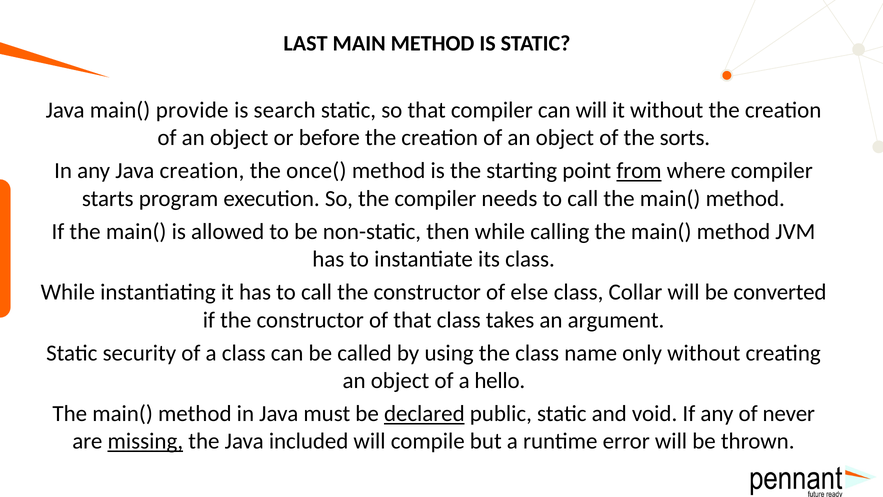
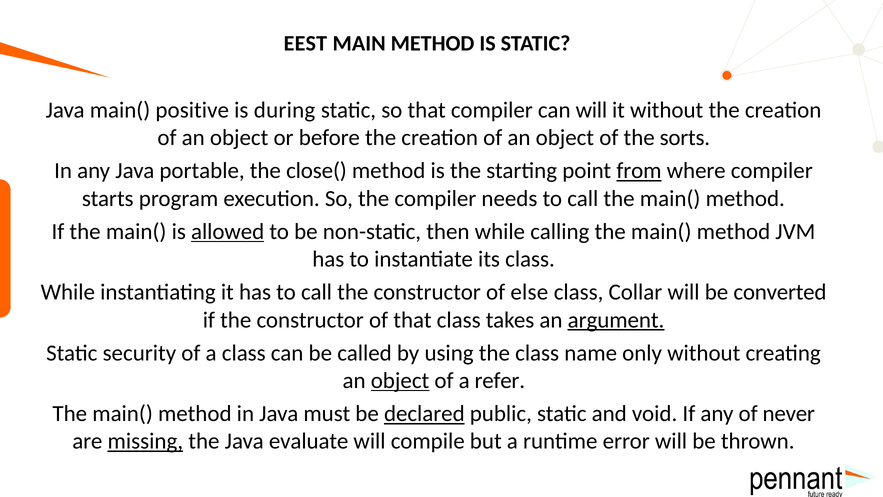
LAST: LAST -> EEST
provide: provide -> positive
search: search -> during
Java creation: creation -> portable
once(: once( -> close(
allowed underline: none -> present
argument underline: none -> present
object at (400, 380) underline: none -> present
hello: hello -> refer
included: included -> evaluate
